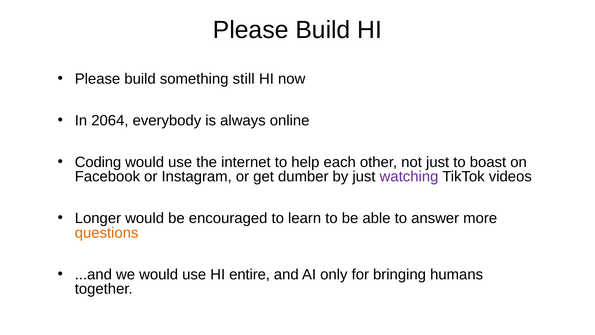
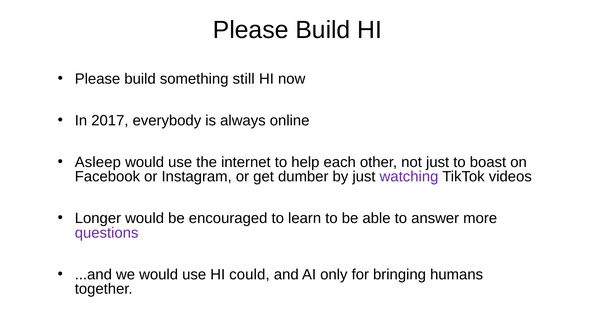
2064: 2064 -> 2017
Coding: Coding -> Asleep
questions colour: orange -> purple
entire: entire -> could
